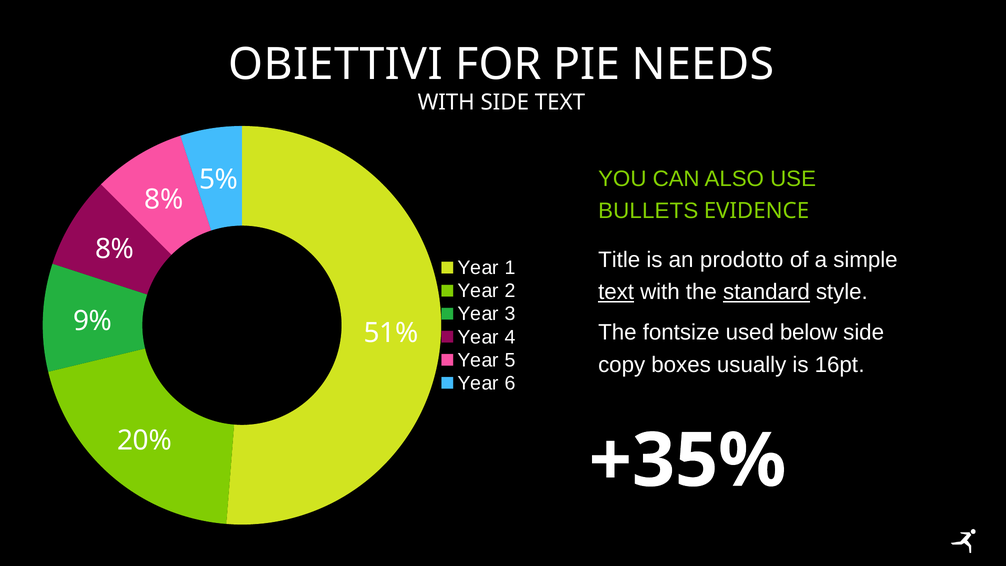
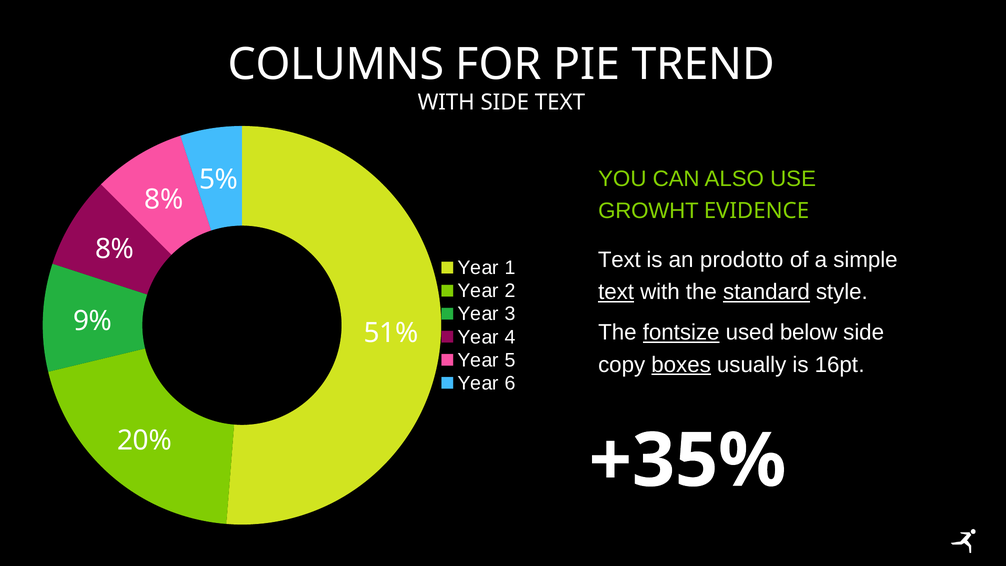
OBIETTIVI: OBIETTIVI -> COLUMNS
NEEDS: NEEDS -> TREND
BULLETS: BULLETS -> GROWHT
Title at (619, 260): Title -> Text
fontsize underline: none -> present
boxes underline: none -> present
